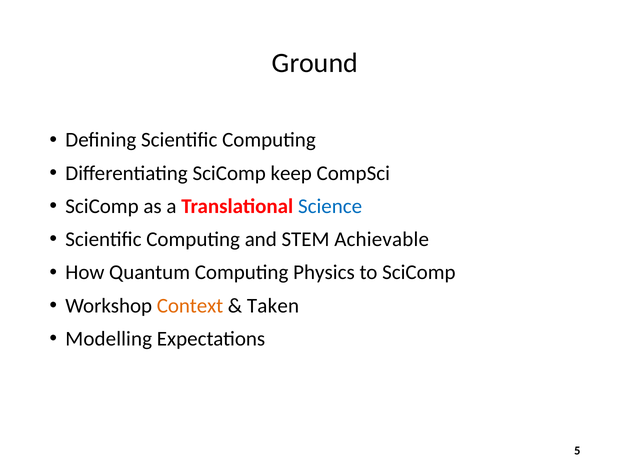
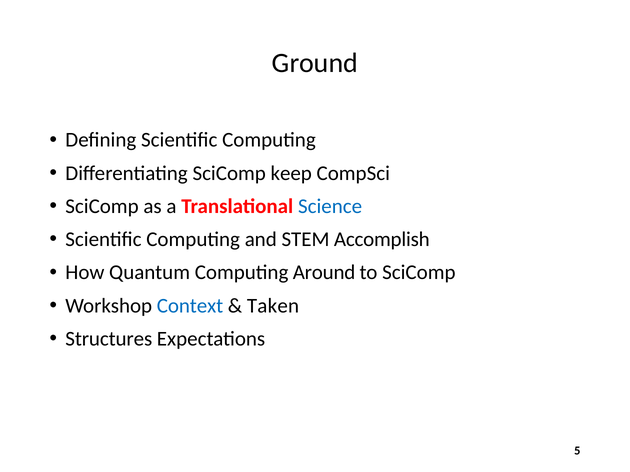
Achievable: Achievable -> Accomplish
Physics: Physics -> Around
Context colour: orange -> blue
Modelling: Modelling -> Structures
